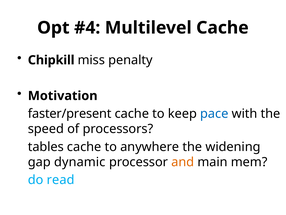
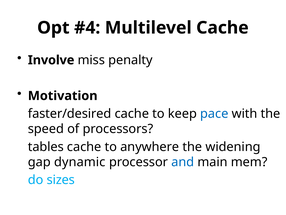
Chipkill: Chipkill -> Involve
faster/present: faster/present -> faster/desired
and colour: orange -> blue
read: read -> sizes
